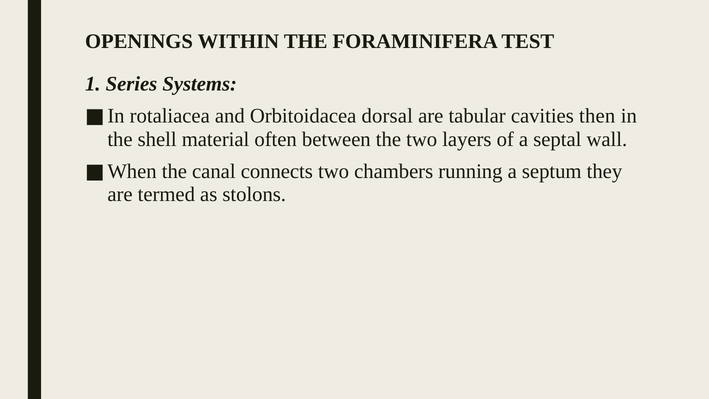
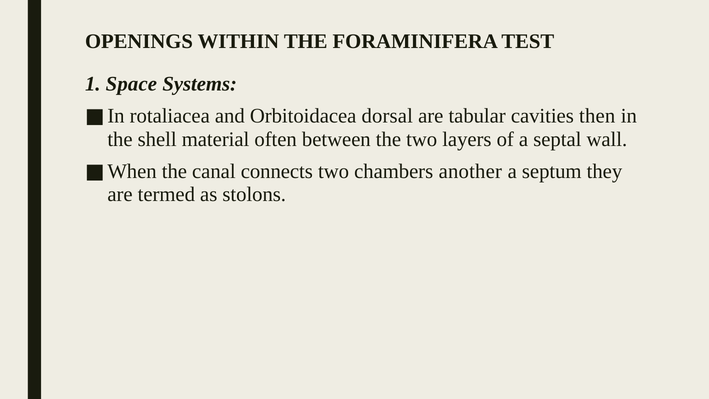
Series: Series -> Space
running: running -> another
